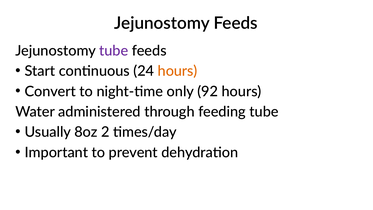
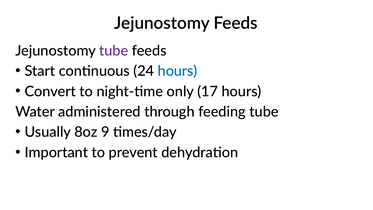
hours at (178, 71) colour: orange -> blue
92: 92 -> 17
2: 2 -> 9
